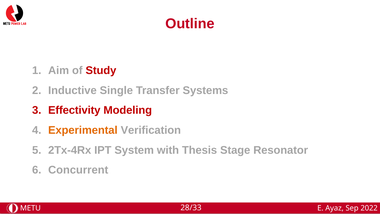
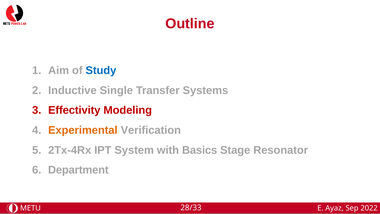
Study colour: red -> blue
Thesis: Thesis -> Basics
Concurrent: Concurrent -> Department
